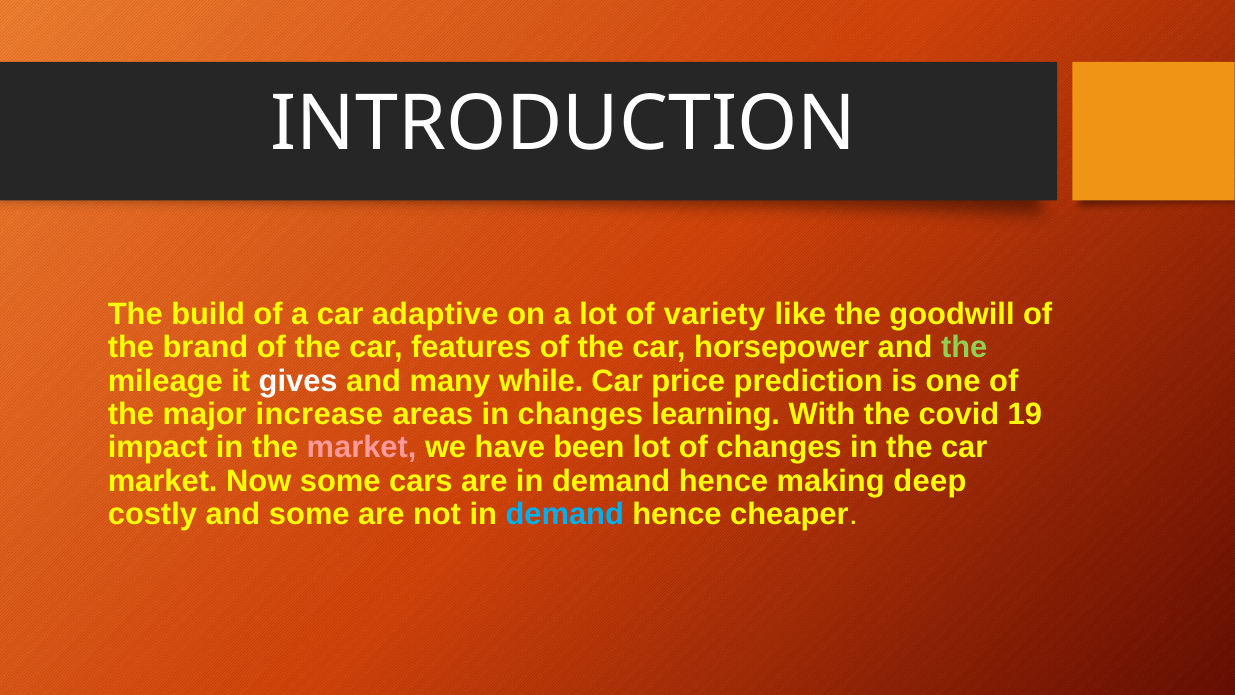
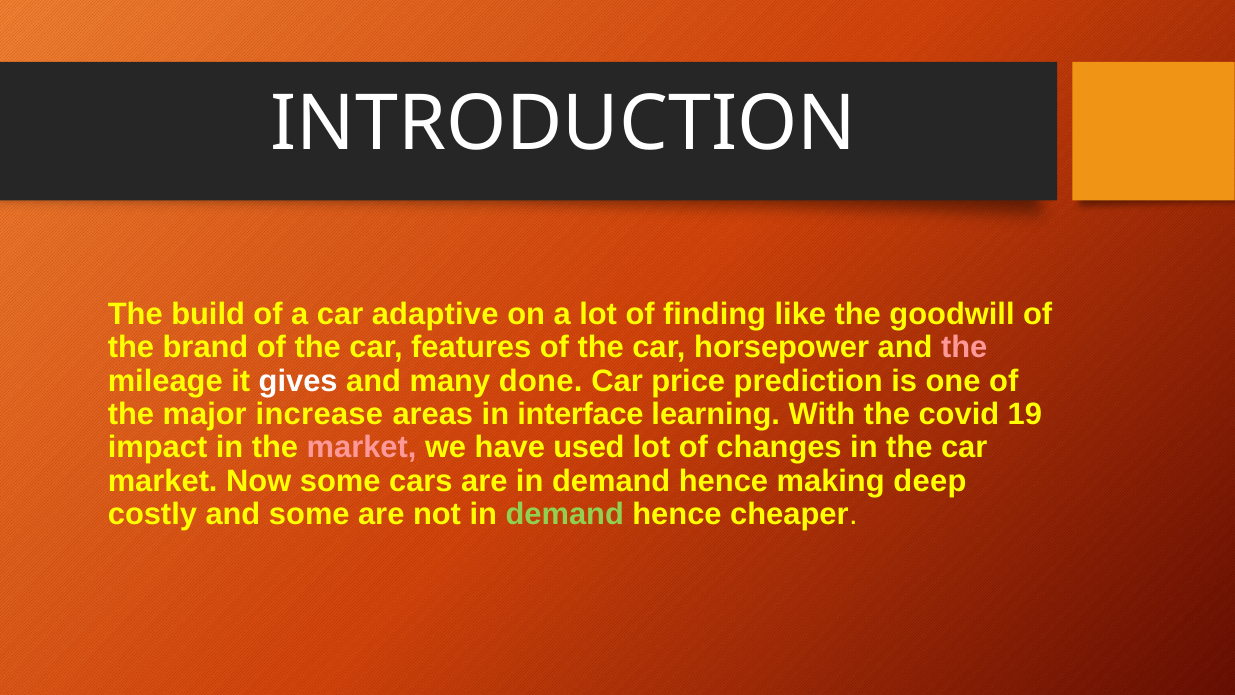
variety: variety -> finding
the at (964, 347) colour: light green -> pink
while: while -> done
in changes: changes -> interface
been: been -> used
demand at (565, 514) colour: light blue -> light green
